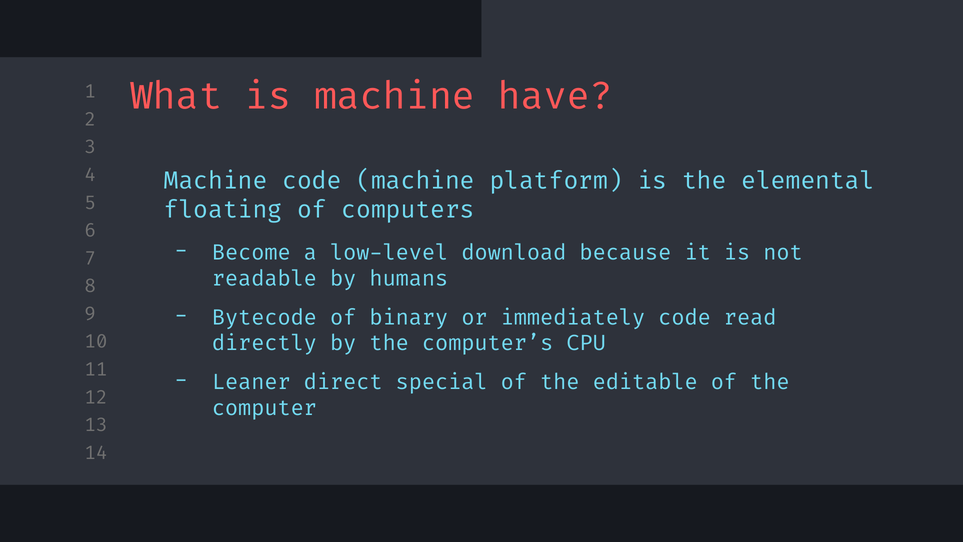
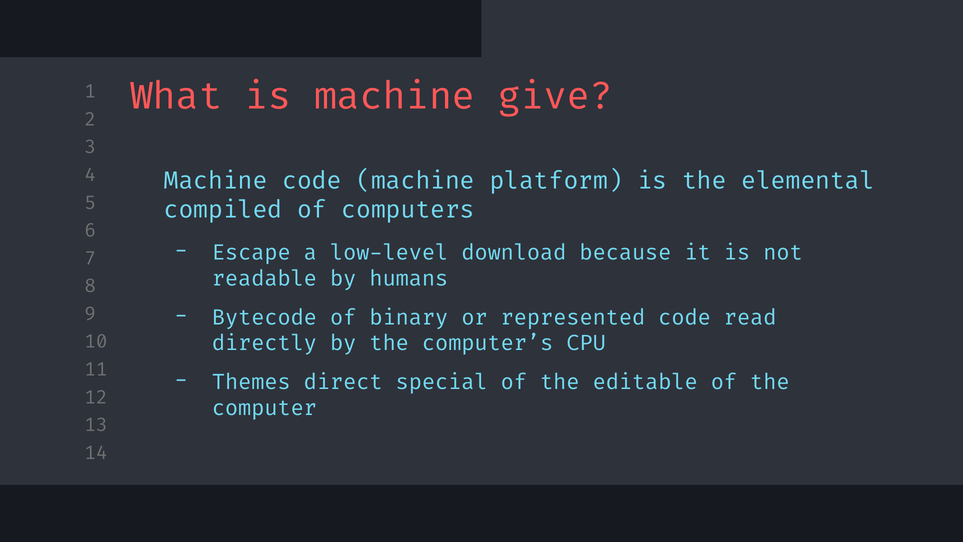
have: have -> give
floating: floating -> compiled
Become: Become -> Escape
immediately: immediately -> represented
Leaner: Leaner -> Themes
